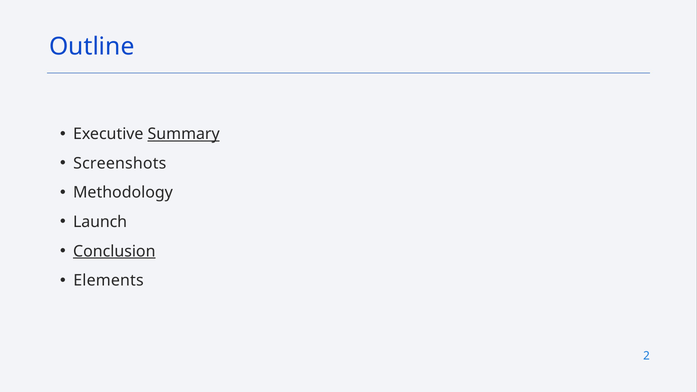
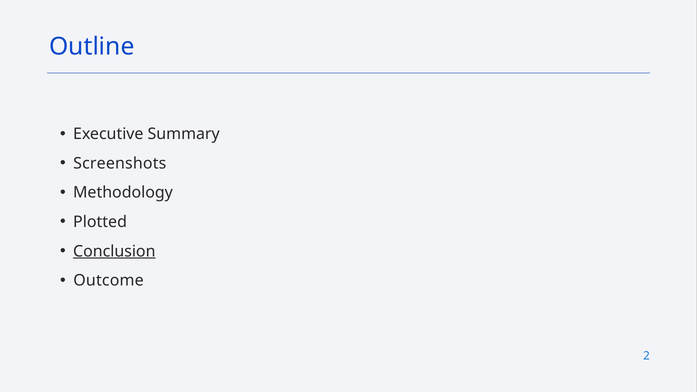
Summary underline: present -> none
Launch: Launch -> Plotted
Elements: Elements -> Outcome
